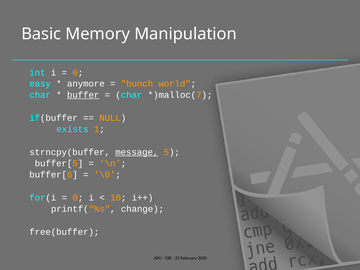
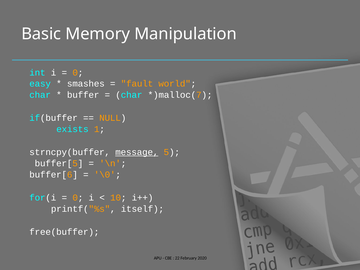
anymore: anymore -> smashes
bunch: bunch -> fault
buffer underline: present -> none
change: change -> itself
